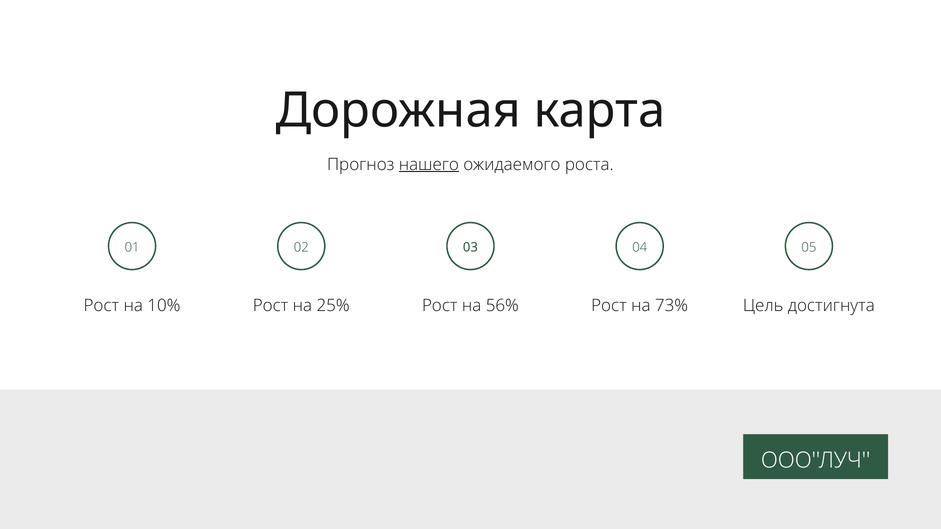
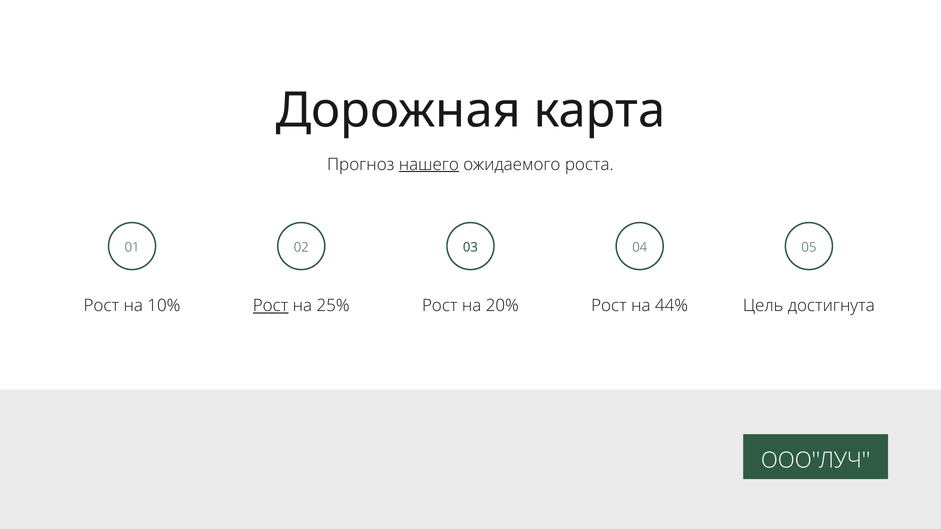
Рост at (271, 306) underline: none -> present
56%: 56% -> 20%
73%: 73% -> 44%
